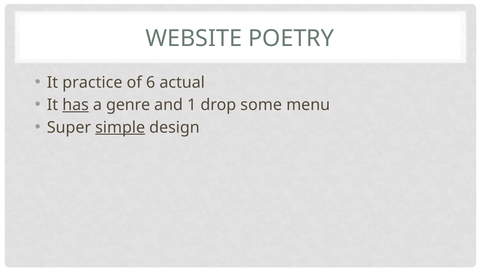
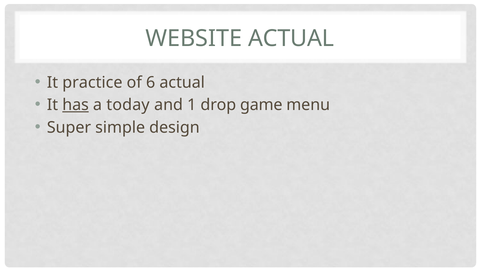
WEBSITE POETRY: POETRY -> ACTUAL
genre: genre -> today
some: some -> game
simple underline: present -> none
